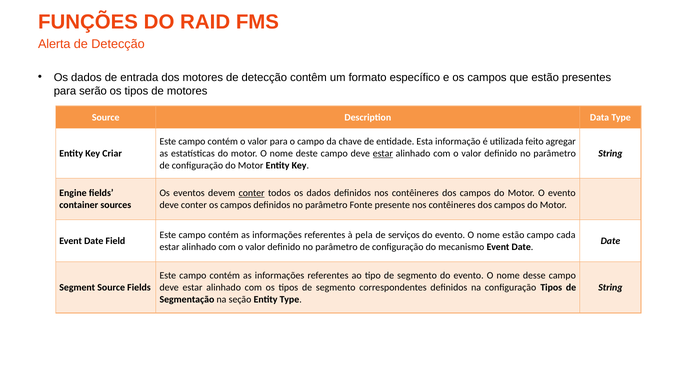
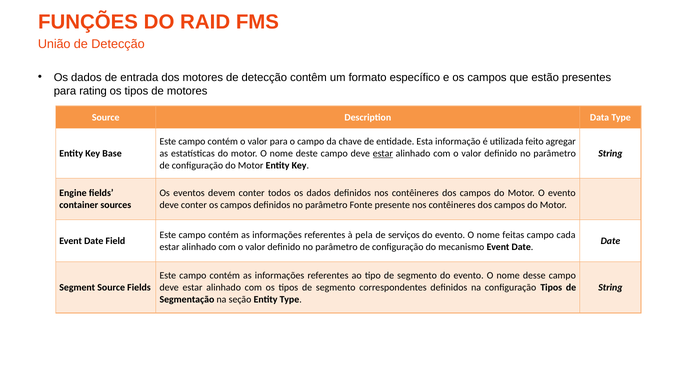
Alerta: Alerta -> União
serão: serão -> rating
Criar: Criar -> Base
conter at (252, 193) underline: present -> none
nome estão: estão -> feitas
